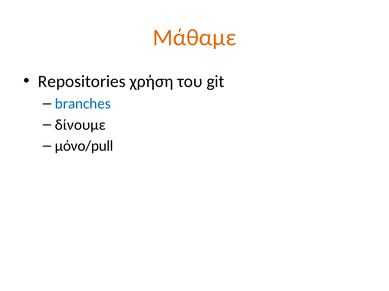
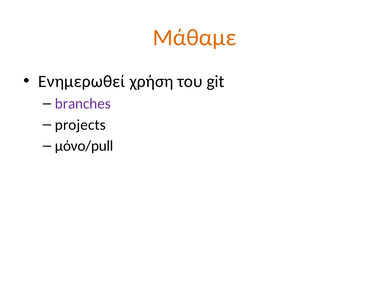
Repositories: Repositories -> Ενημερωθεί
branches colour: blue -> purple
δίνουμε: δίνουμε -> projects
